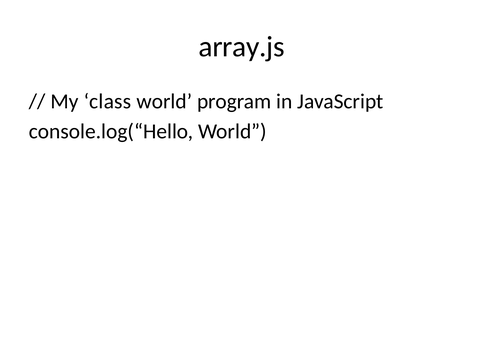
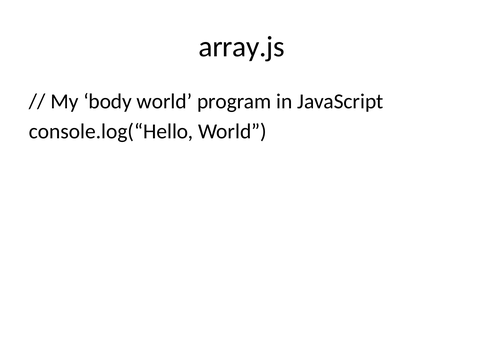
class: class -> body
